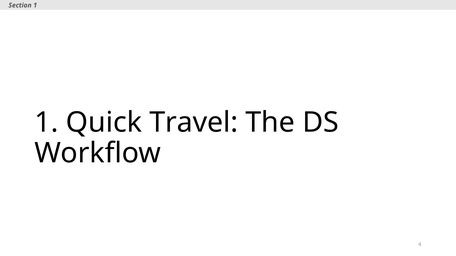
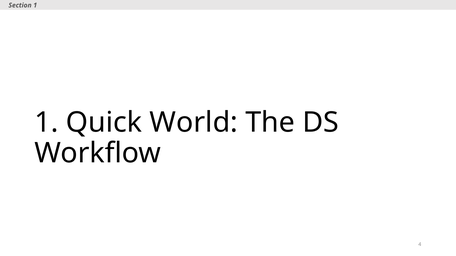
Travel: Travel -> World
